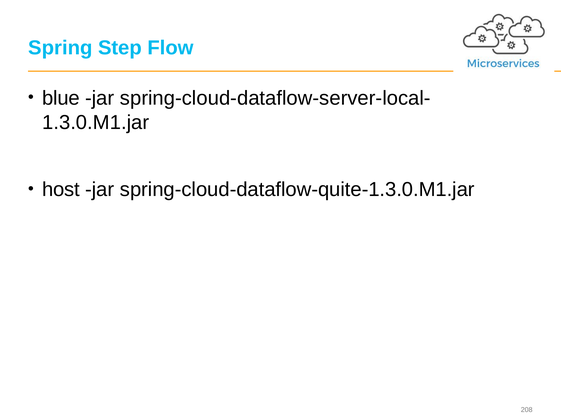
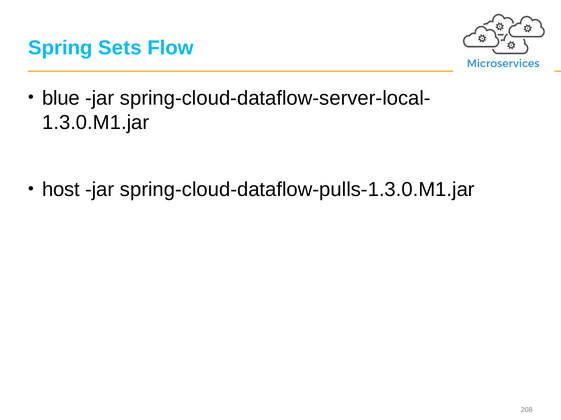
Step: Step -> Sets
spring-cloud-dataflow-quite-1.3.0.M1.jar: spring-cloud-dataflow-quite-1.3.0.M1.jar -> spring-cloud-dataflow-pulls-1.3.0.M1.jar
